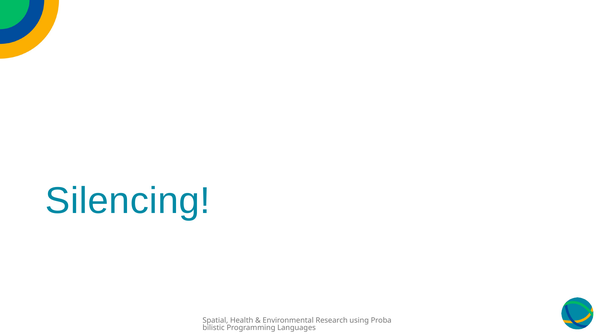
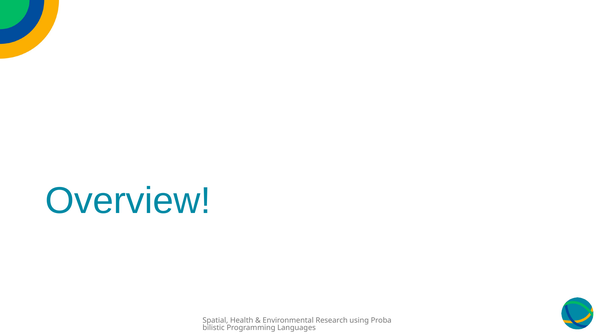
Silencing: Silencing -> Overview
